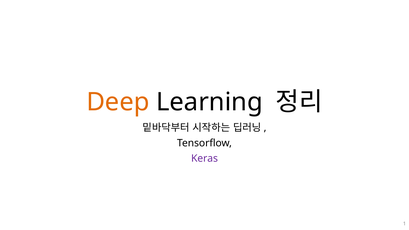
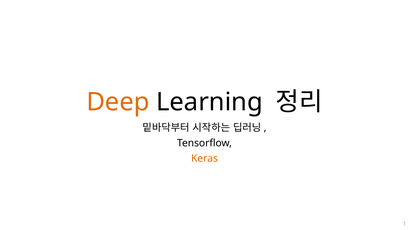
Keras colour: purple -> orange
